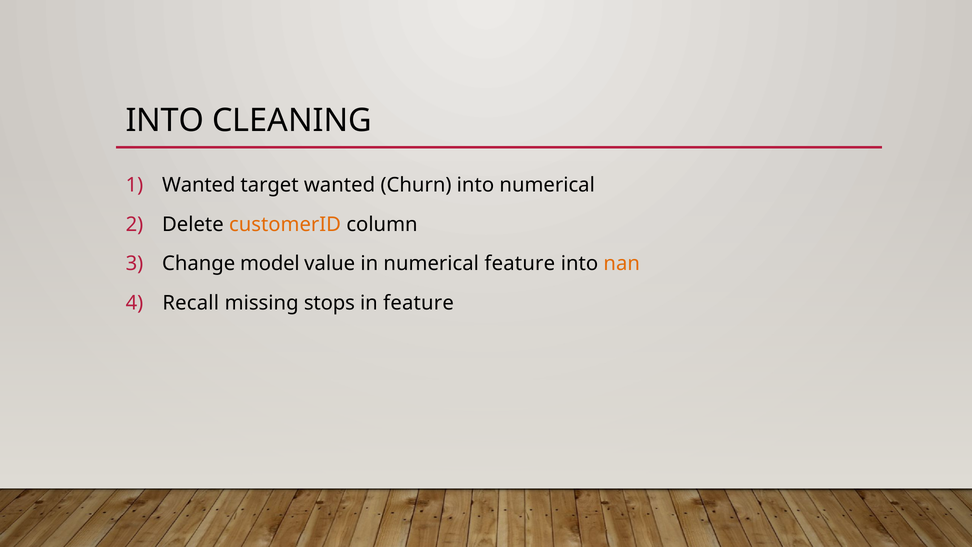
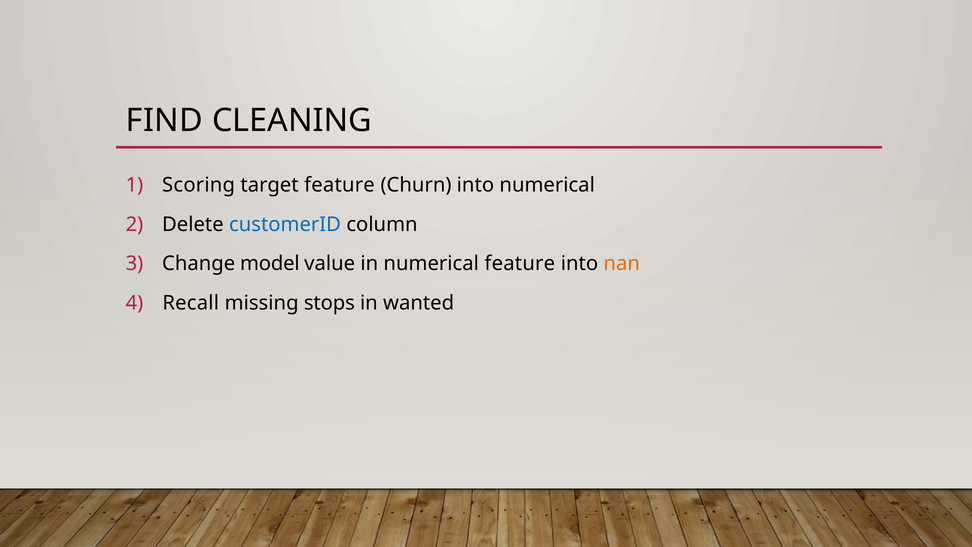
INTO at (165, 120): INTO -> FIND
Wanted at (199, 185): Wanted -> Scoring
target wanted: wanted -> feature
customerID colour: orange -> blue
in feature: feature -> wanted
